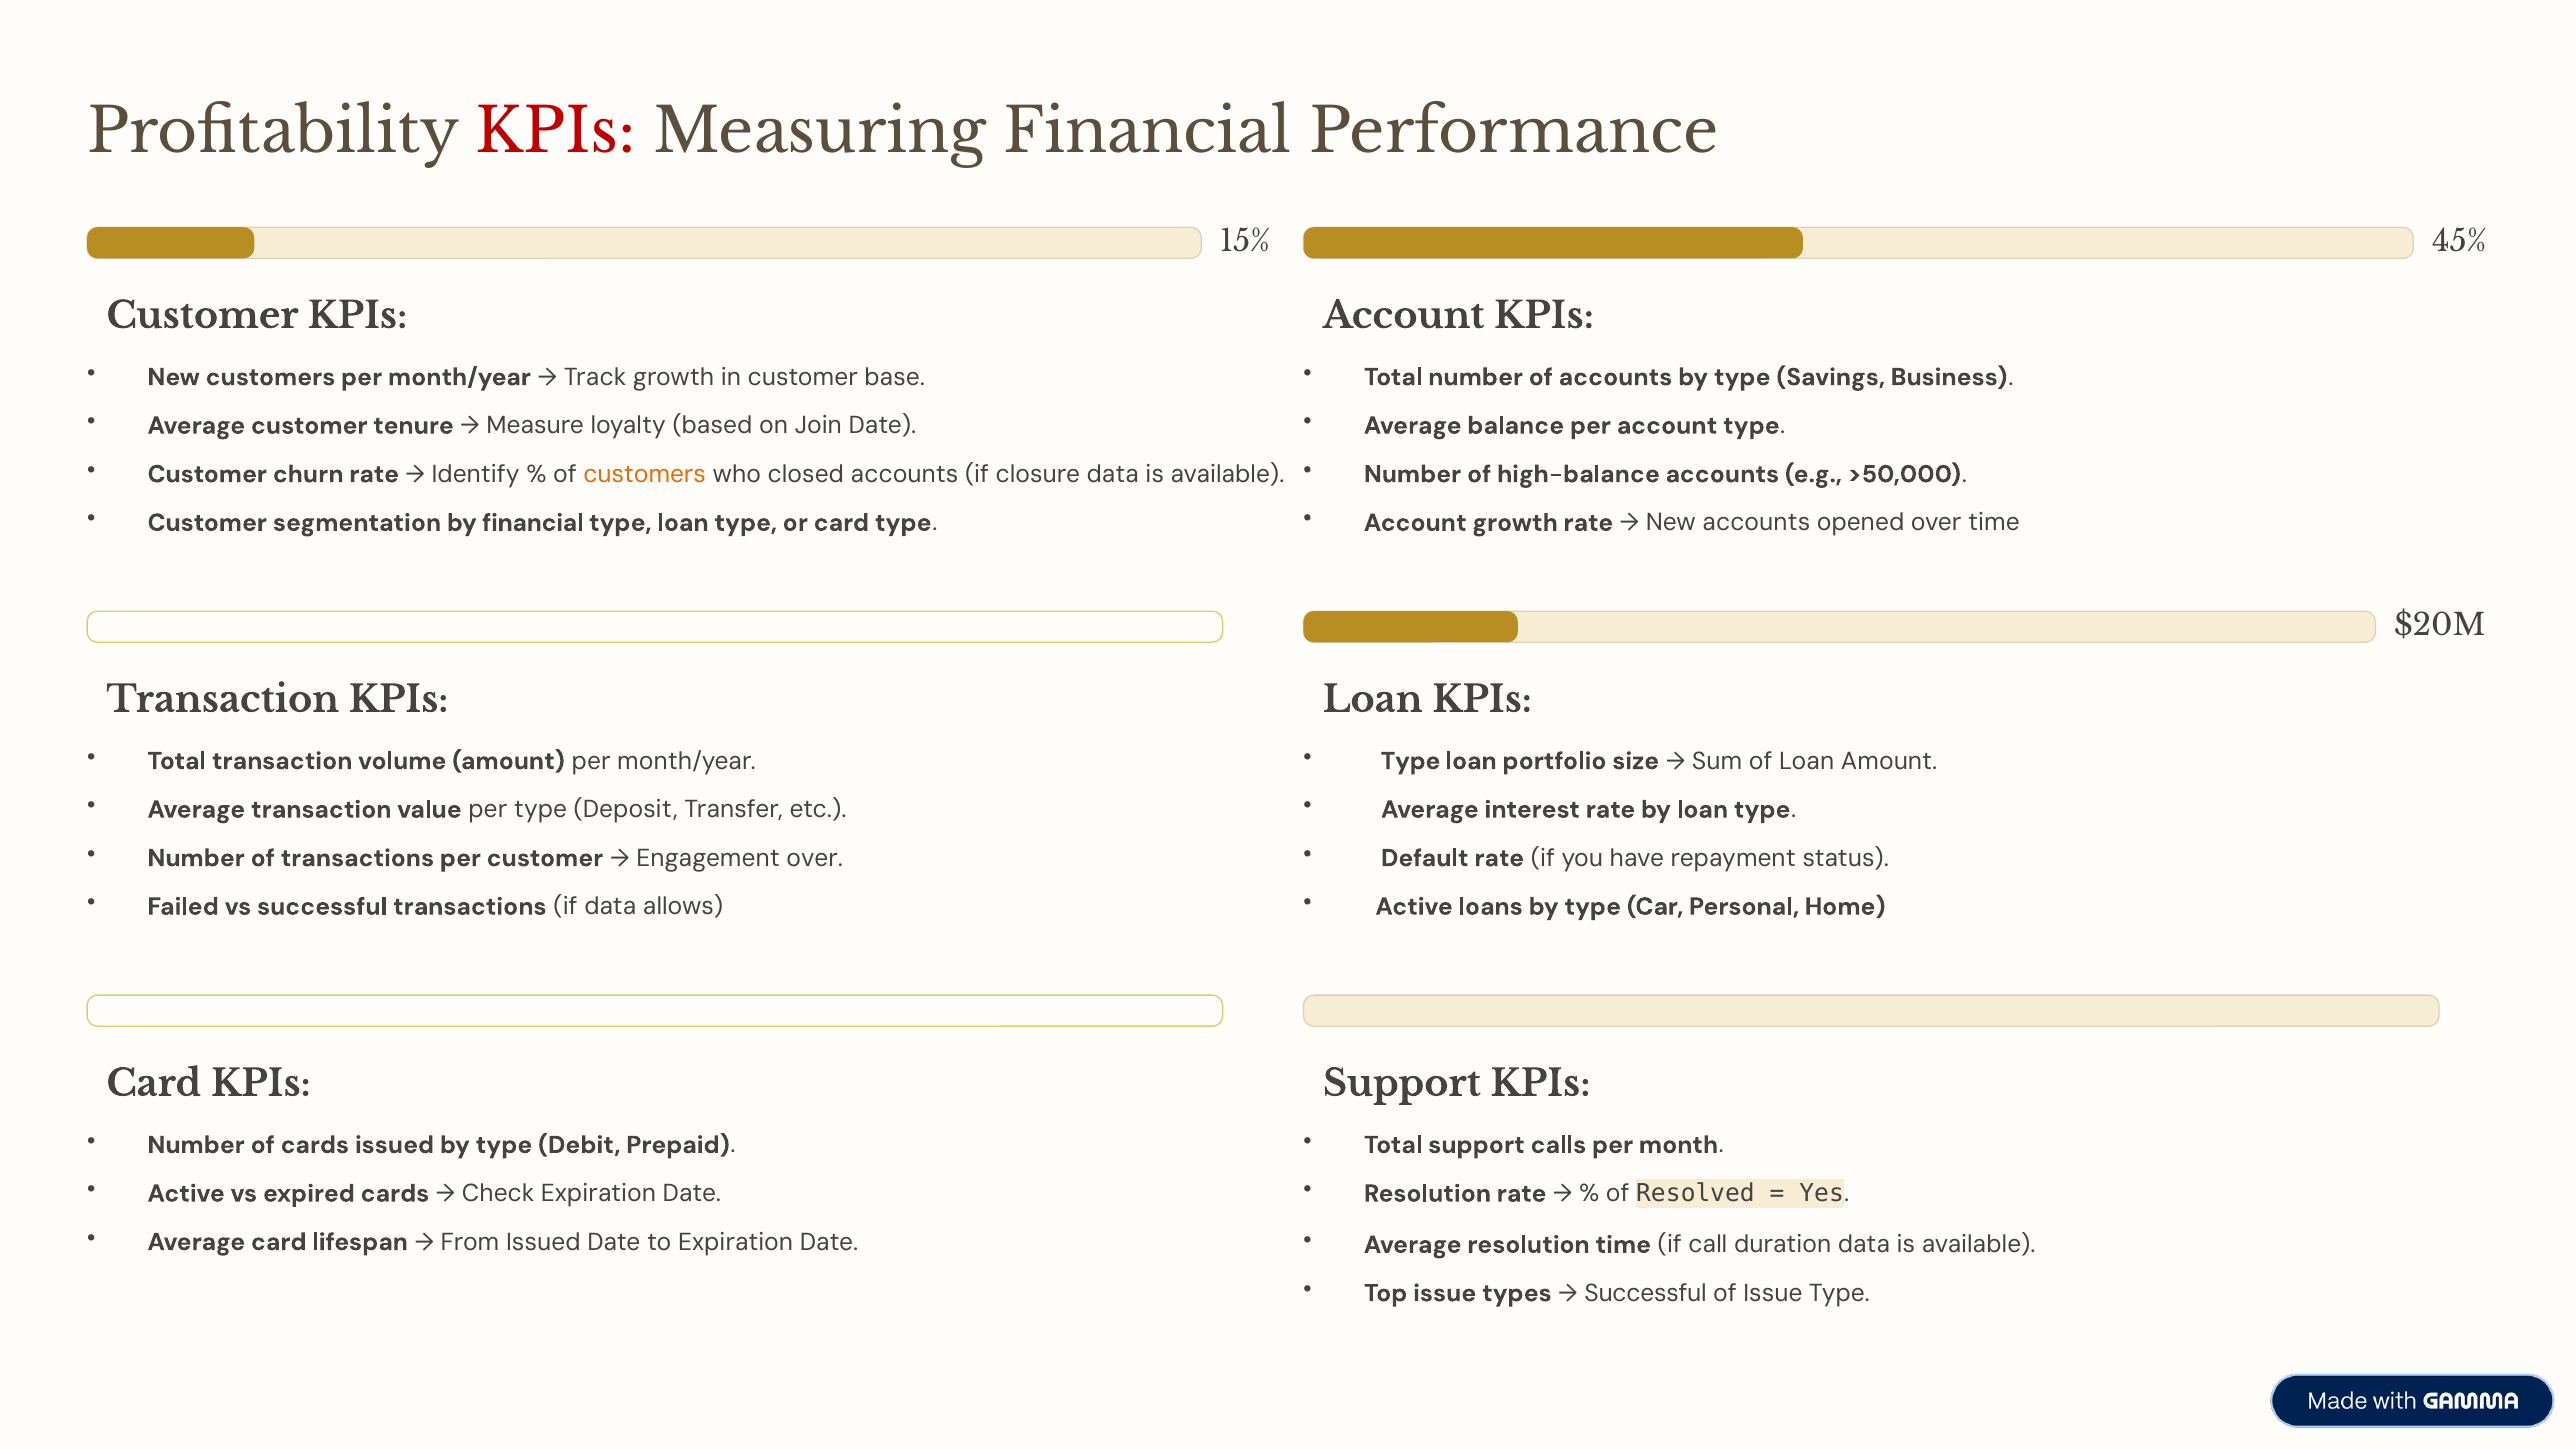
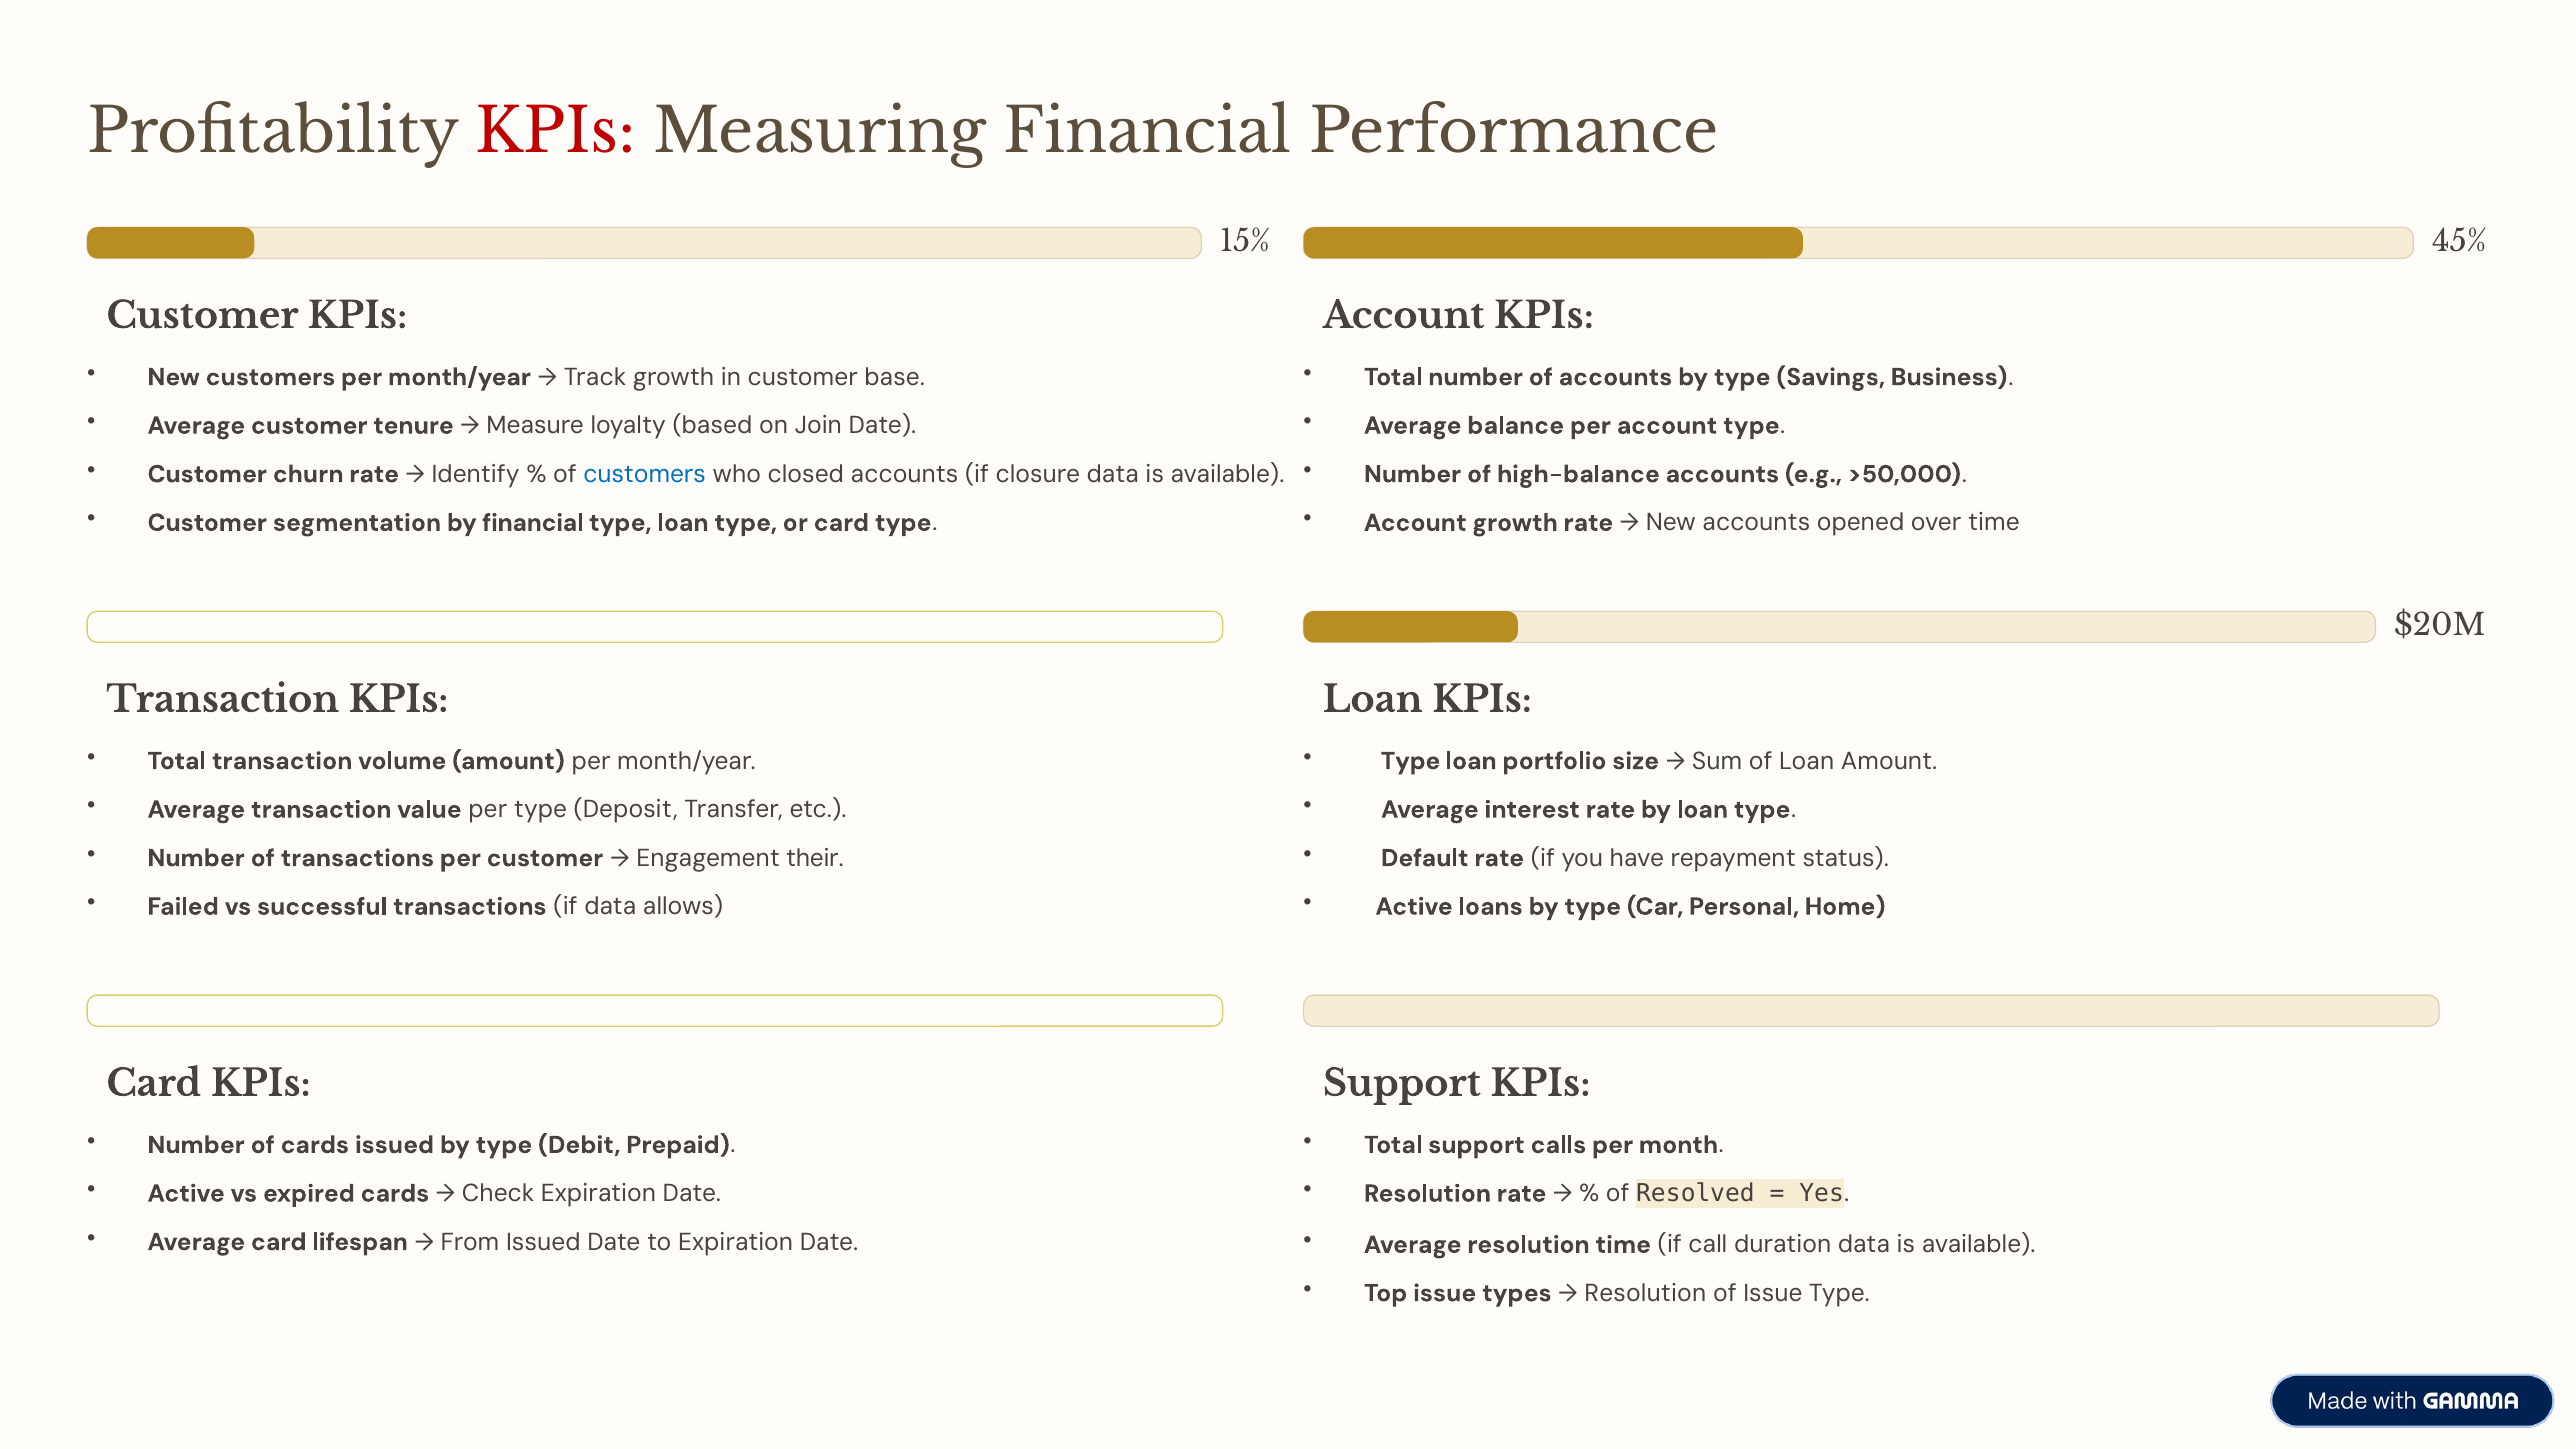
customers at (645, 474) colour: orange -> blue
Engagement over: over -> their
Successful at (1646, 1293): Successful -> Resolution
